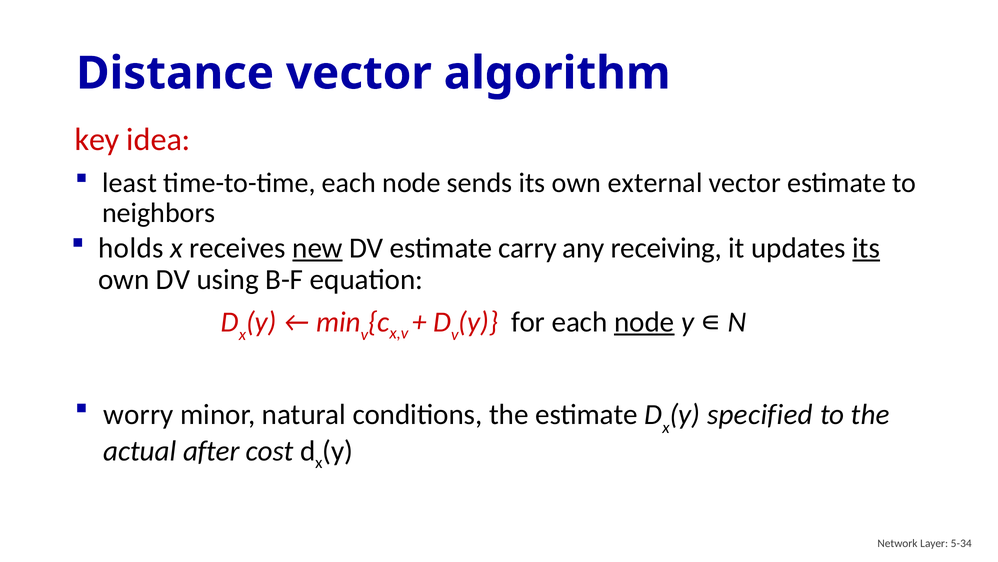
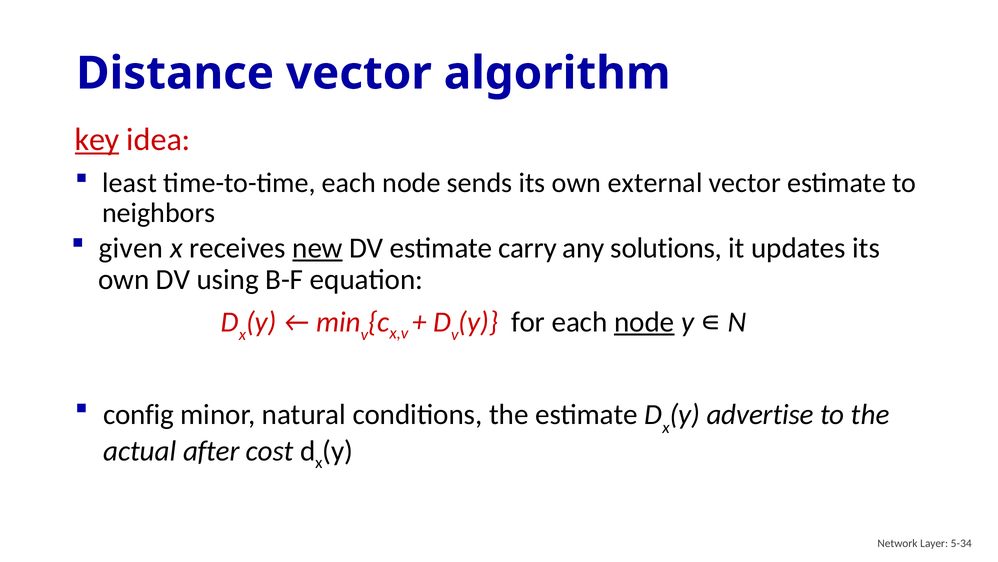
key underline: none -> present
holds: holds -> given
receiving: receiving -> solutions
its at (866, 248) underline: present -> none
worry: worry -> config
specified: specified -> advertise
